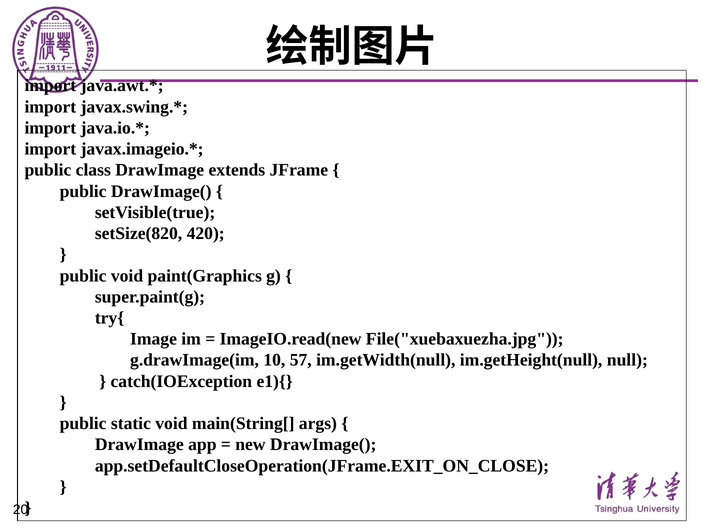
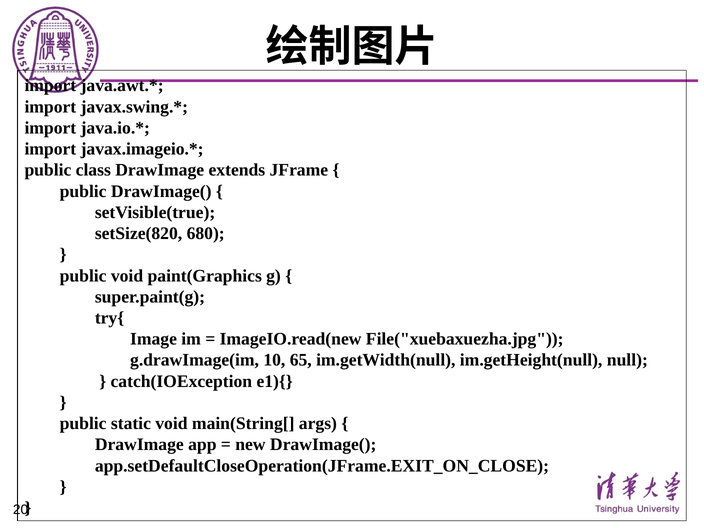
420: 420 -> 680
57: 57 -> 65
